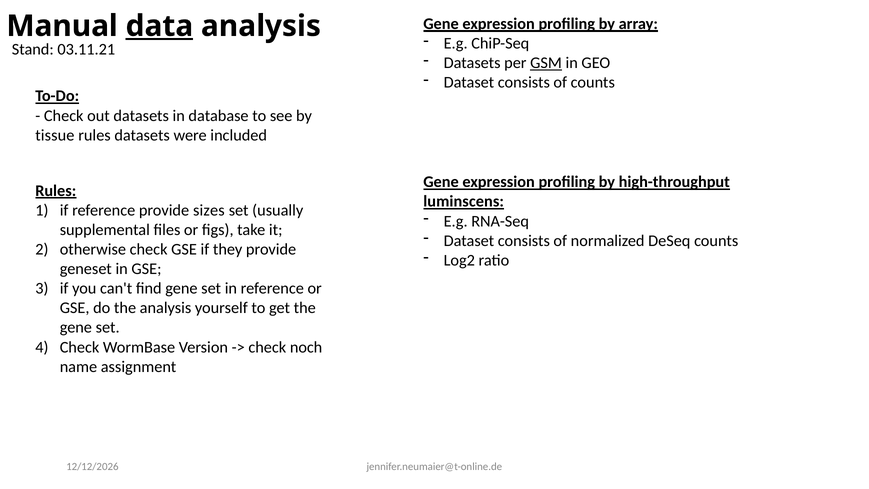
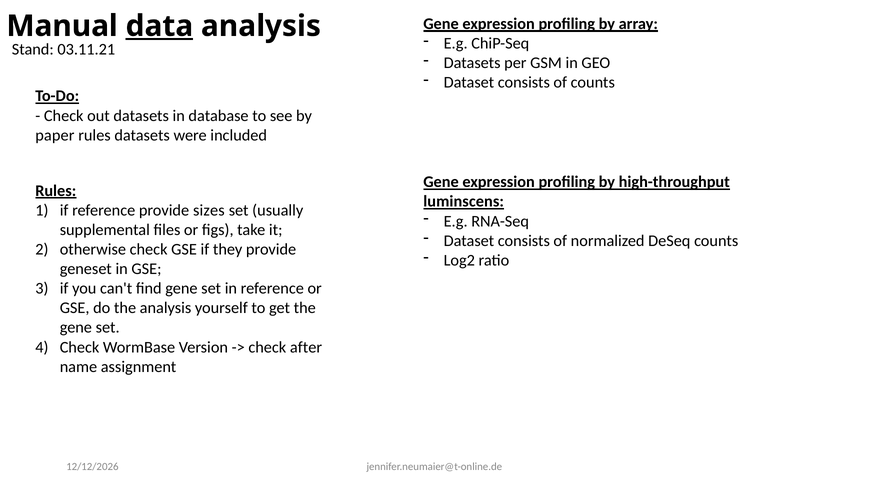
GSM underline: present -> none
tissue: tissue -> paper
noch: noch -> after
